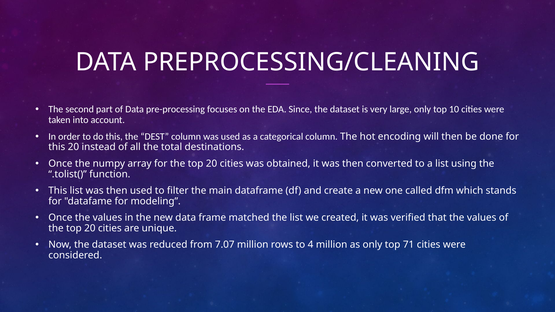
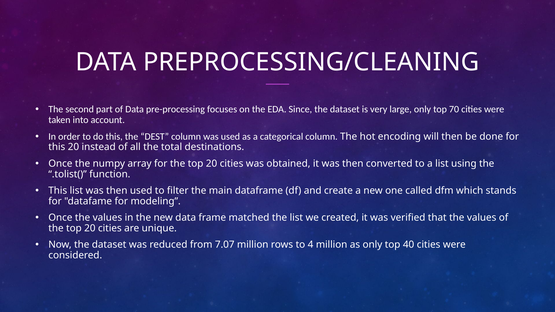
10: 10 -> 70
71: 71 -> 40
